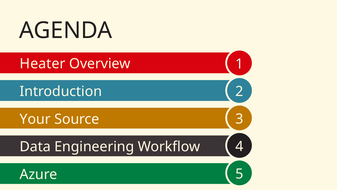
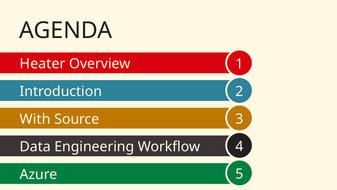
Your: Your -> With
